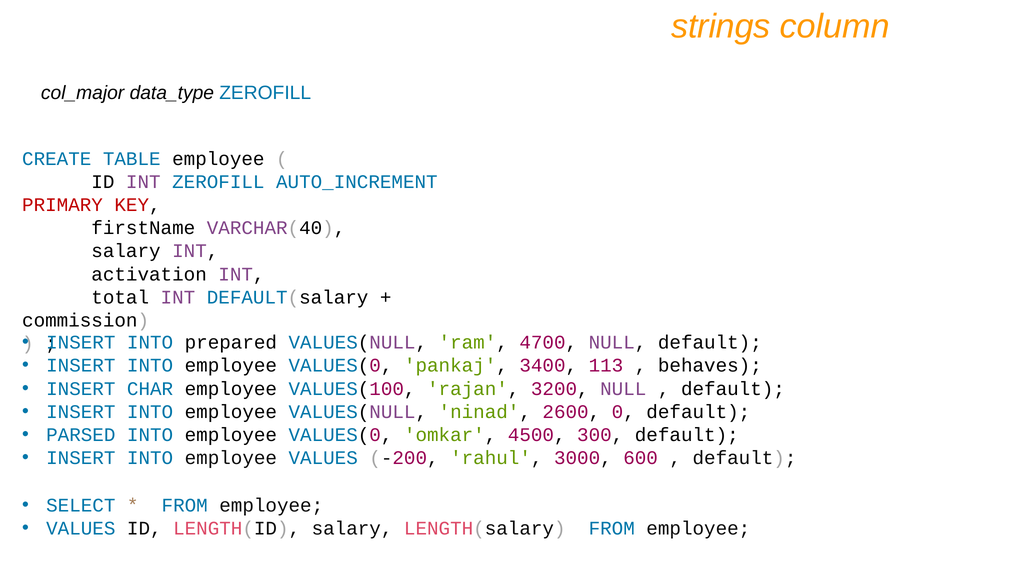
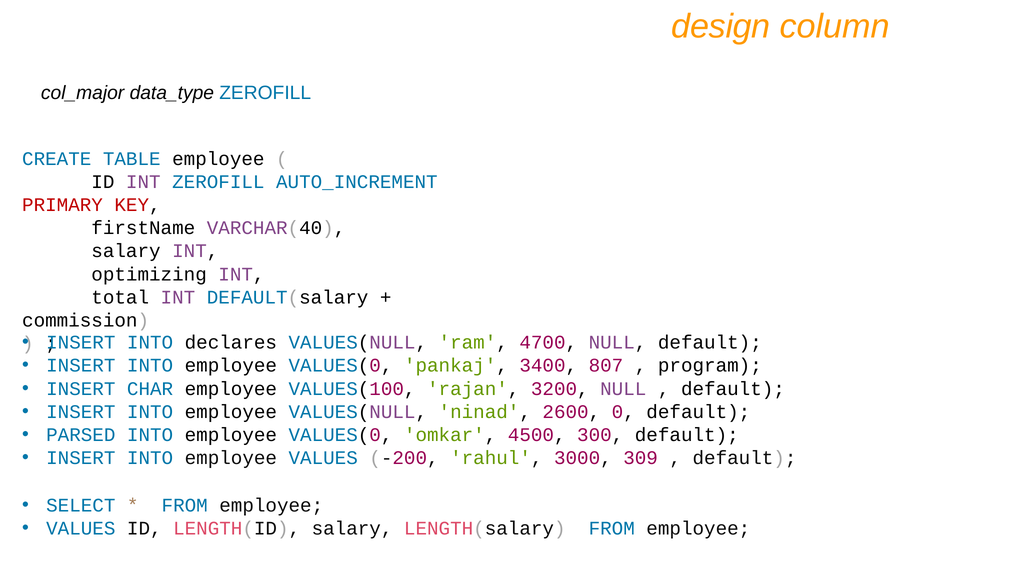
strings: strings -> design
activation: activation -> optimizing
prepared: prepared -> declares
113: 113 -> 807
behaves: behaves -> program
600: 600 -> 309
